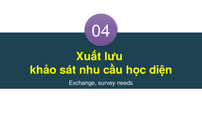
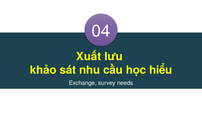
diện: diện -> hiểu
